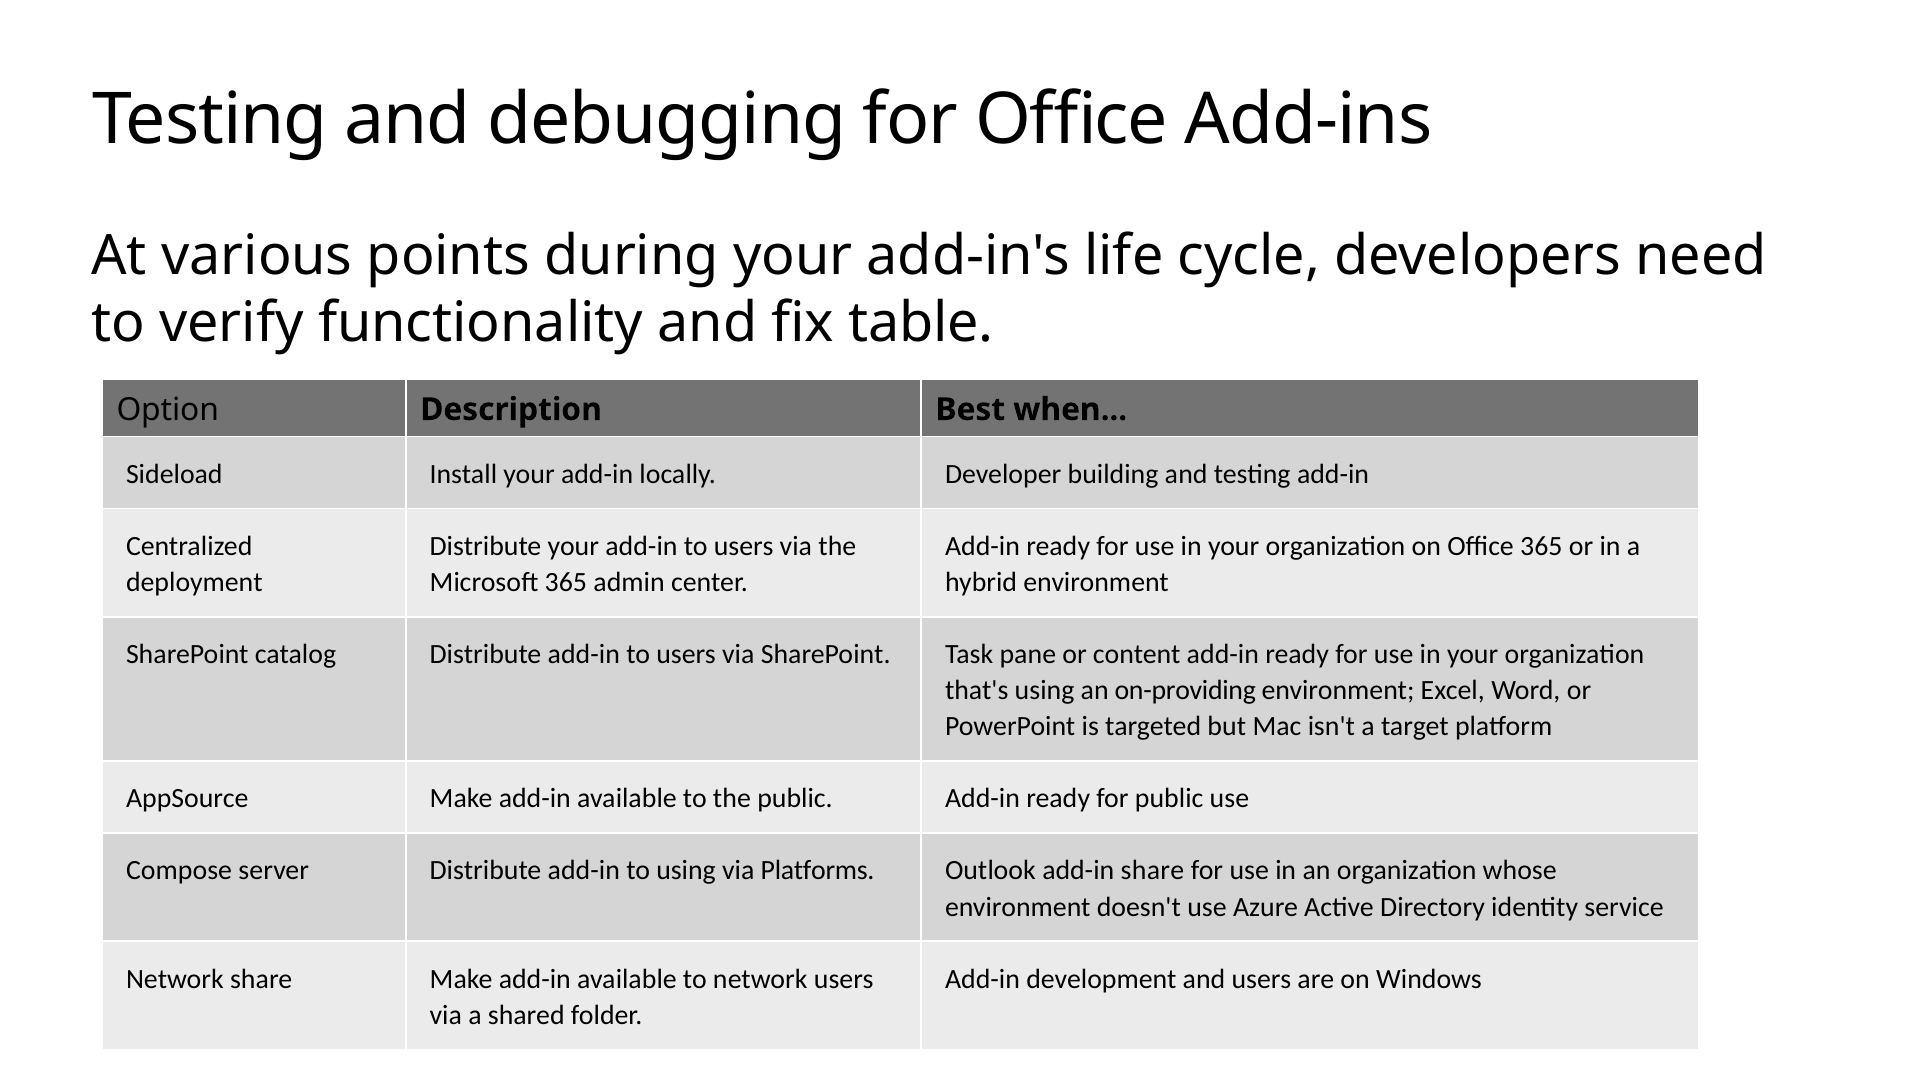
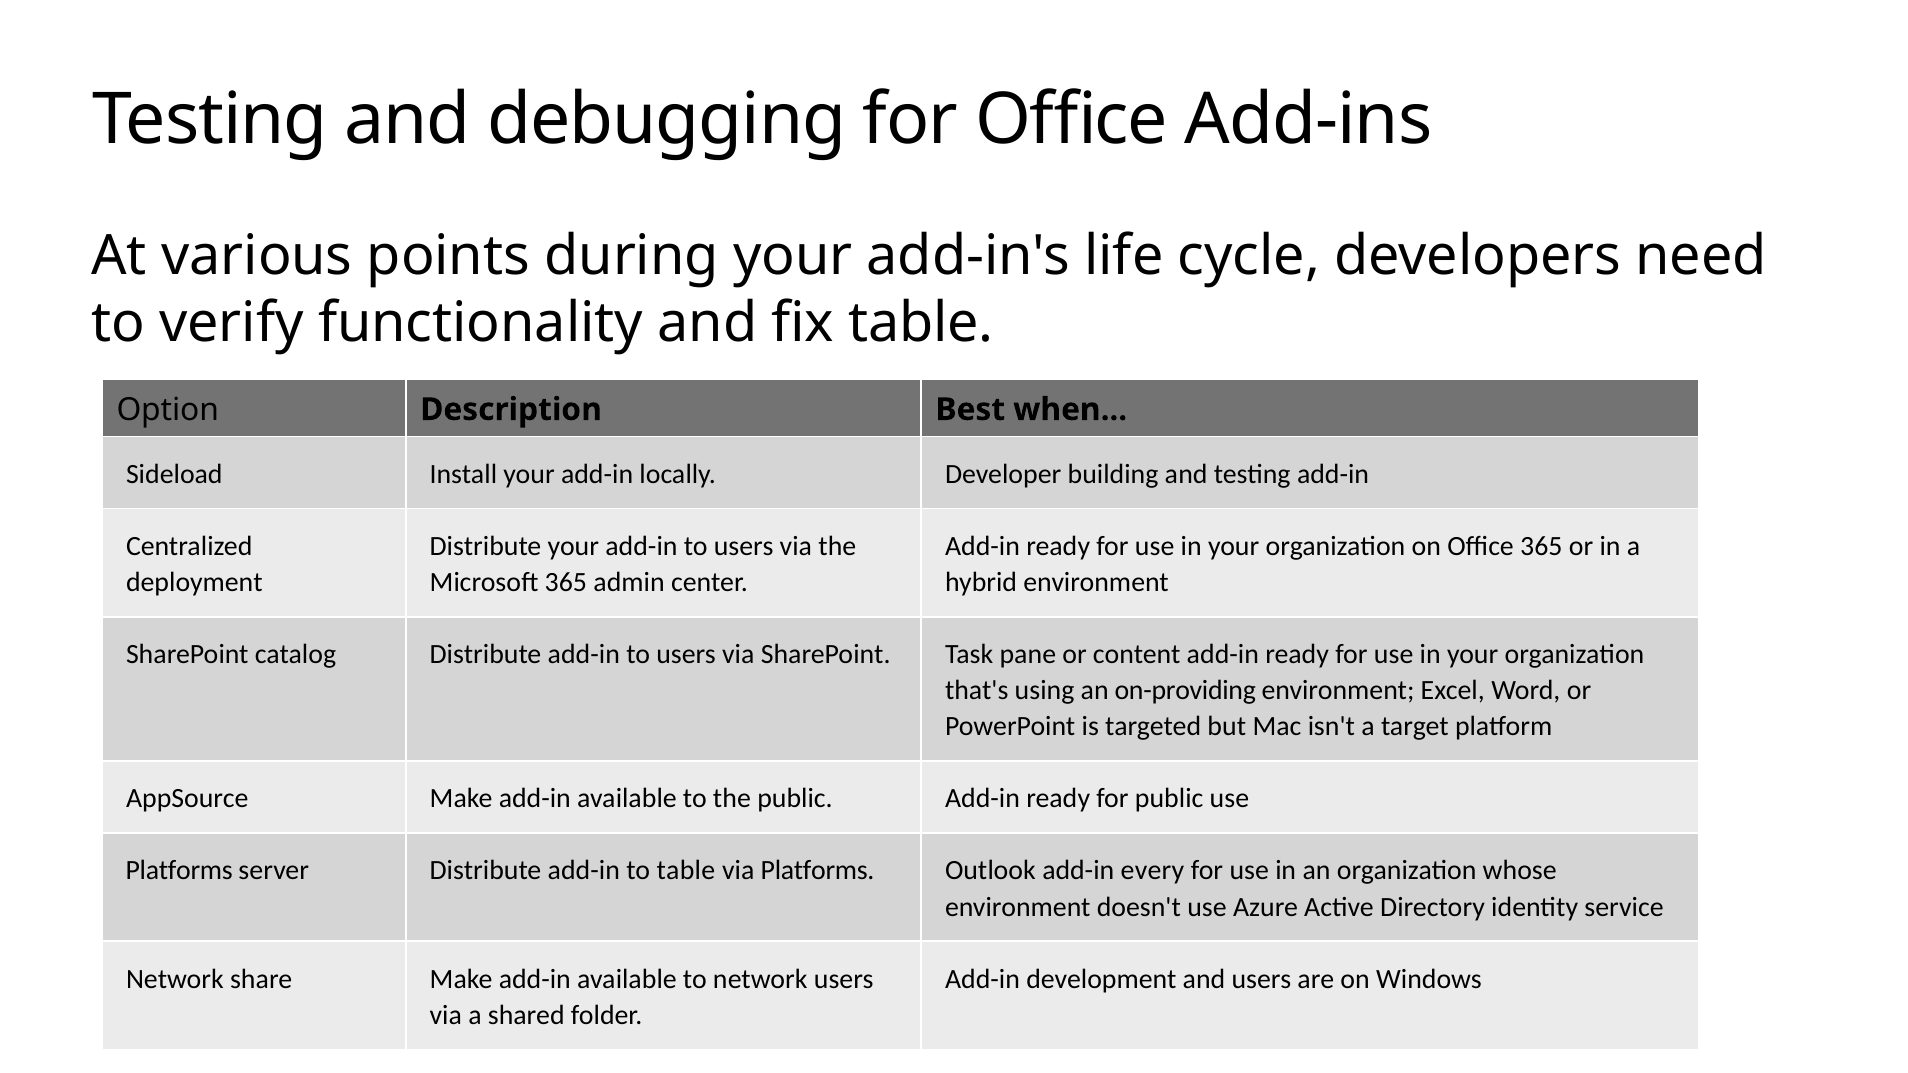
Compose at (179, 871): Compose -> Platforms
to using: using -> table
add-in share: share -> every
